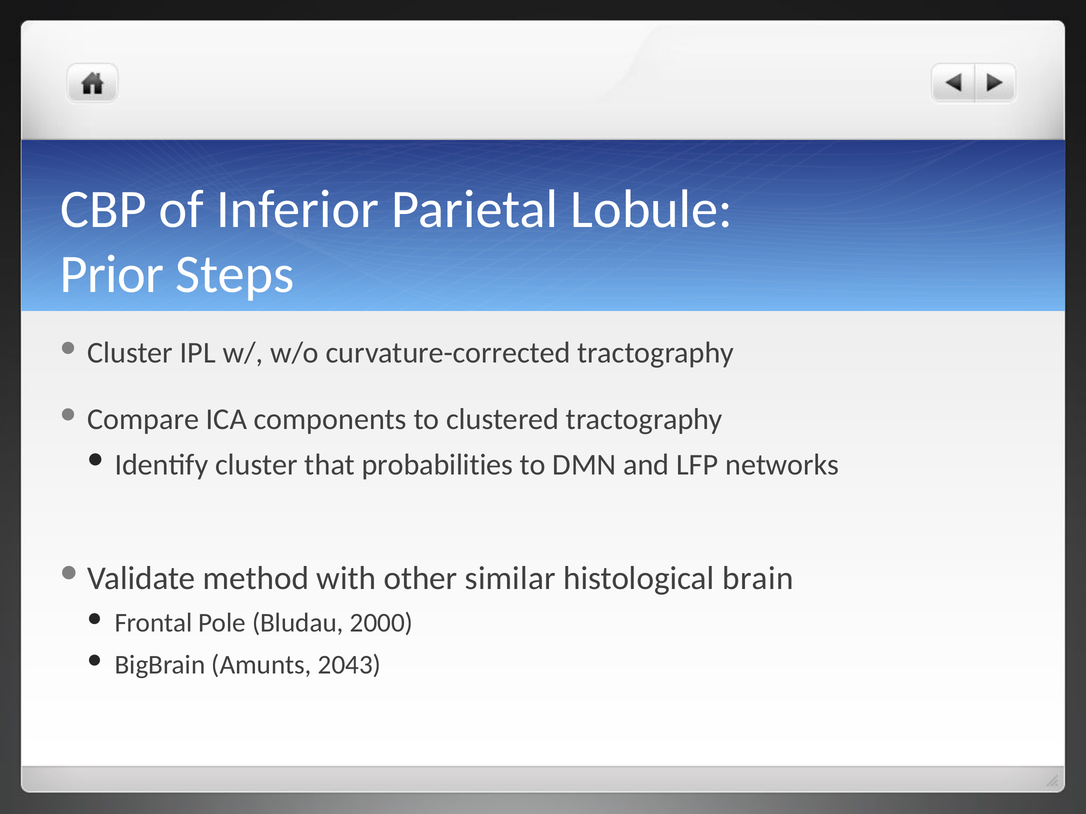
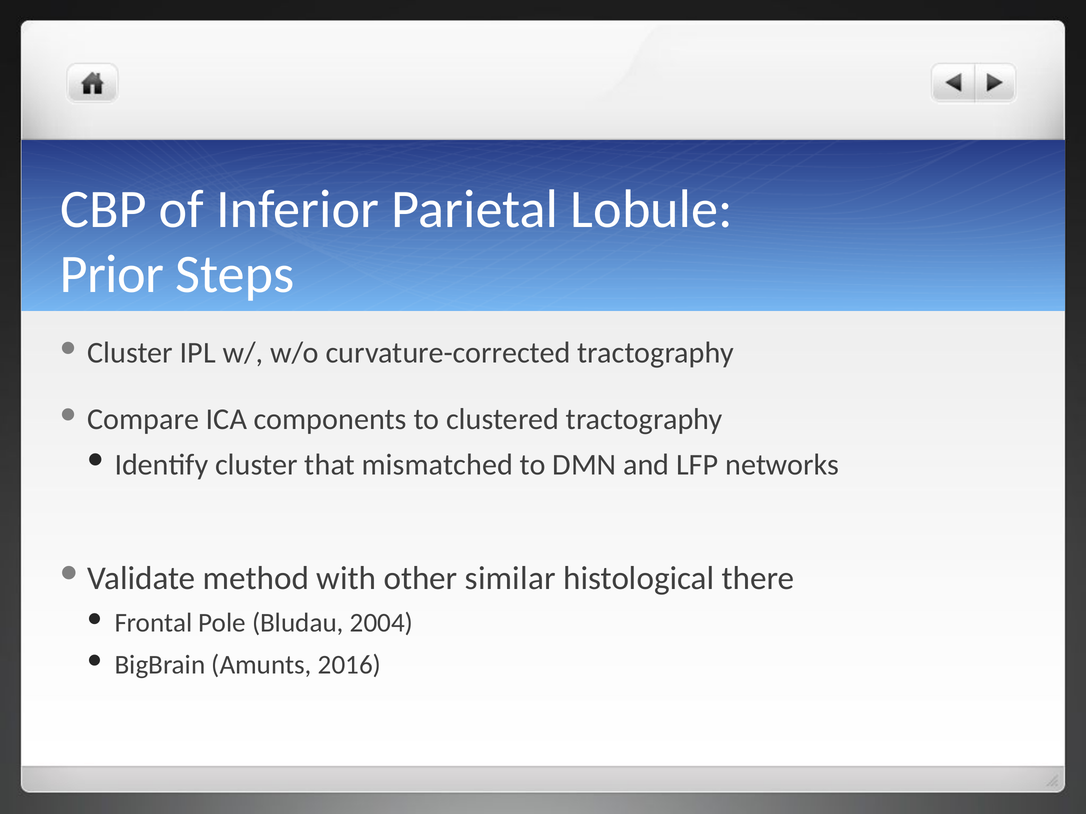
probabilities: probabilities -> mismatched
brain: brain -> there
2000: 2000 -> 2004
2043: 2043 -> 2016
